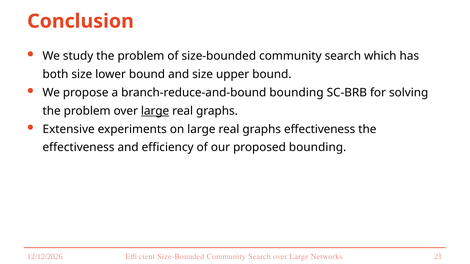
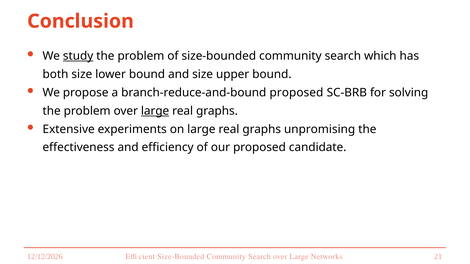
study underline: none -> present
branch-reduce-and-bound bounding: bounding -> proposed
graphs effectiveness: effectiveness -> unpromising
proposed bounding: bounding -> candidate
